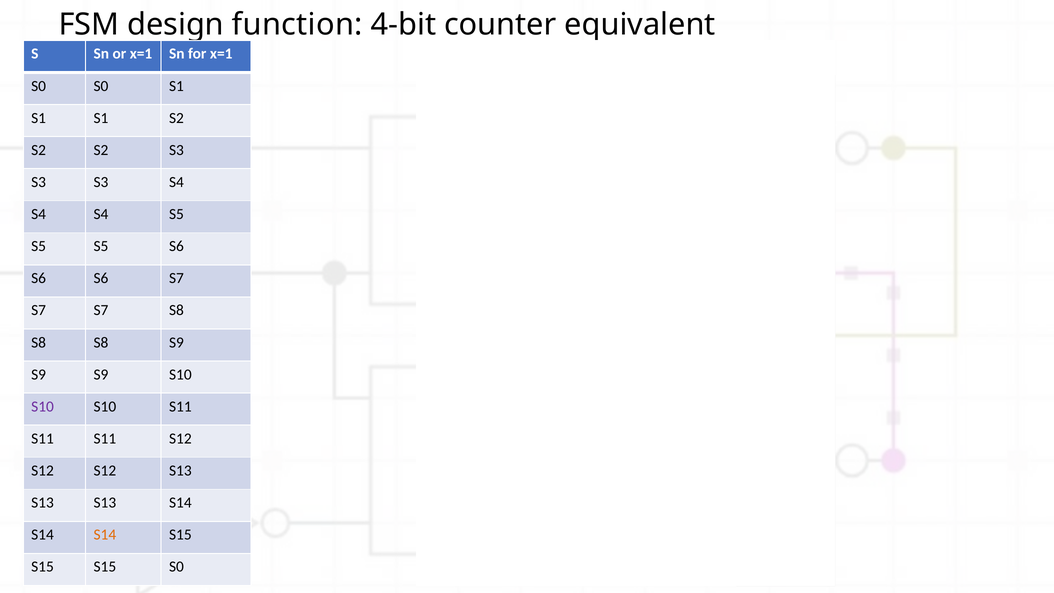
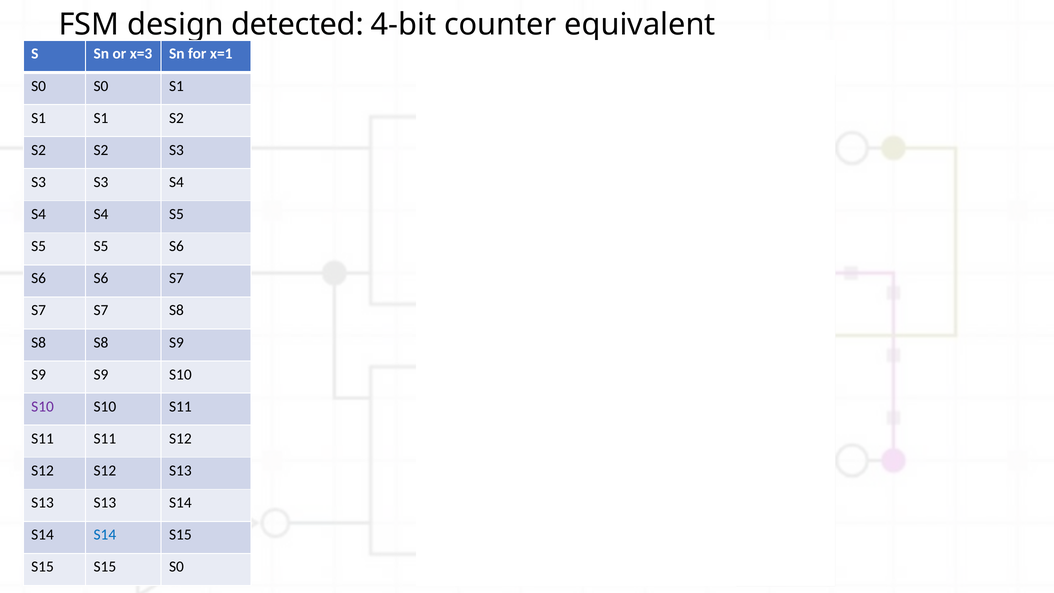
function: function -> detected
or x=1: x=1 -> x=3
S14 at (105, 535) colour: orange -> blue
